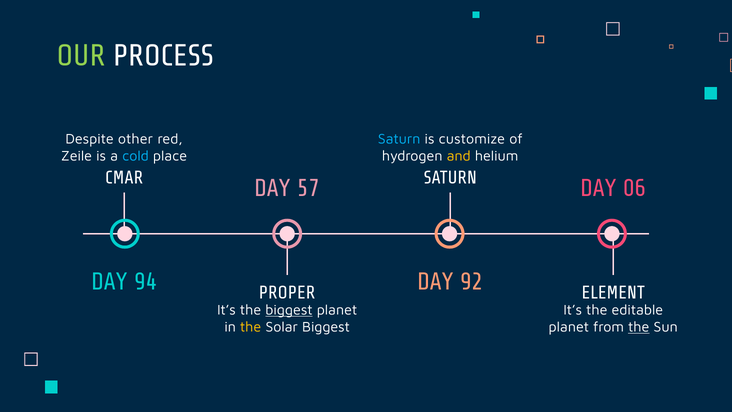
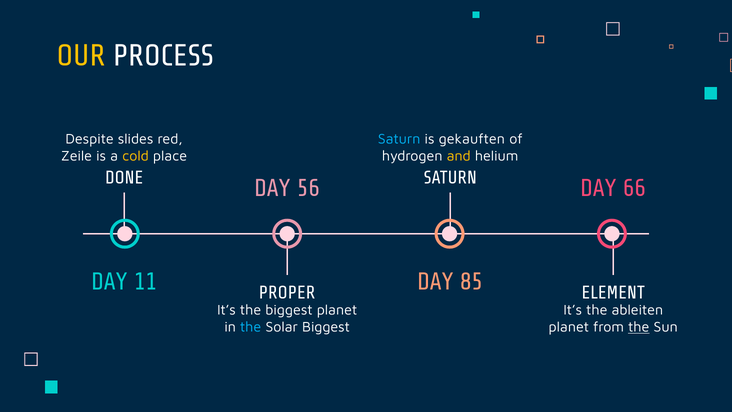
OUR colour: light green -> yellow
other: other -> slides
customize: customize -> gekauften
cold colour: light blue -> yellow
CMAR: CMAR -> DONE
57: 57 -> 56
06: 06 -> 66
94: 94 -> 11
92: 92 -> 85
biggest at (289, 310) underline: present -> none
editable: editable -> ableiten
the at (251, 327) colour: yellow -> light blue
